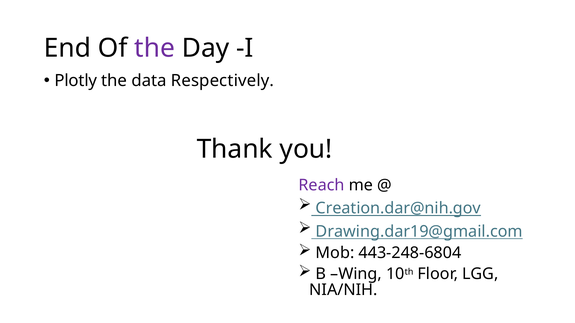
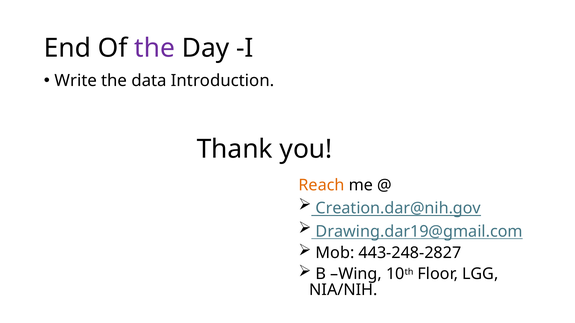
Plotly: Plotly -> Write
Respectively: Respectively -> Introduction
Reach colour: purple -> orange
443-248-6804: 443-248-6804 -> 443-248-2827
